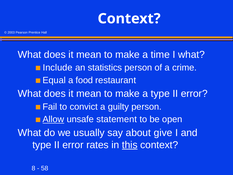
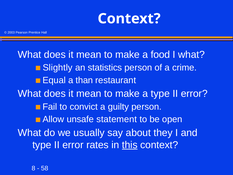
time: time -> food
Include: Include -> Slightly
food: food -> than
Allow underline: present -> none
give: give -> they
